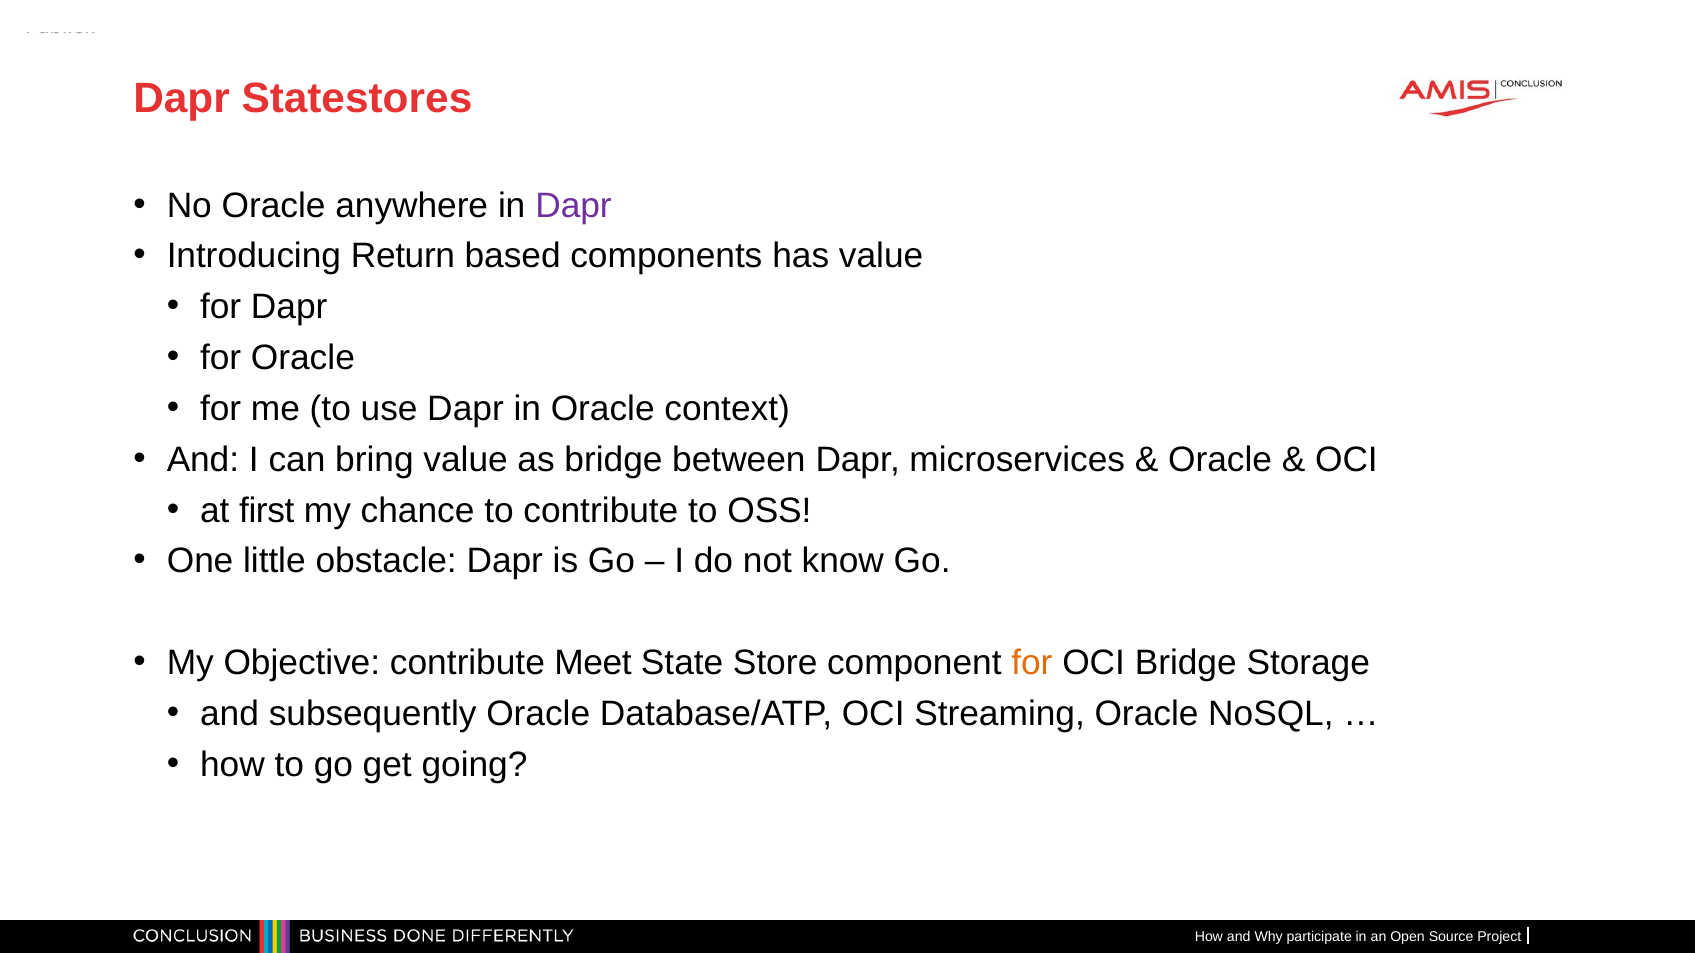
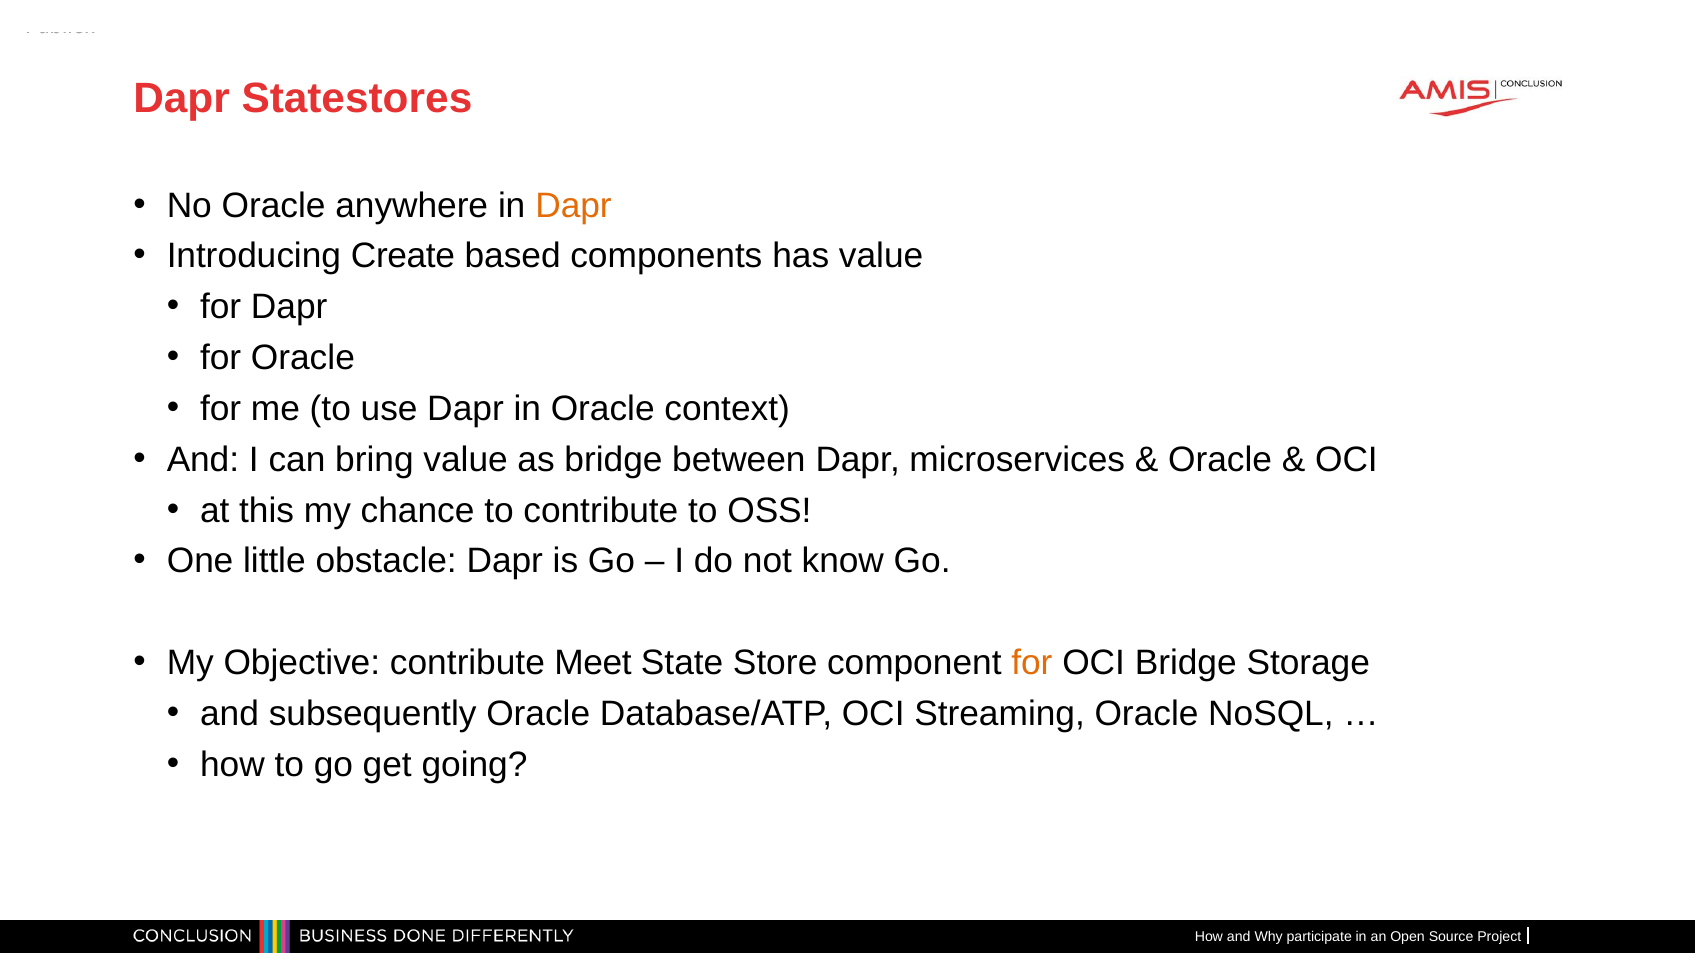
Dapr at (573, 206) colour: purple -> orange
Return: Return -> Create
first: first -> this
